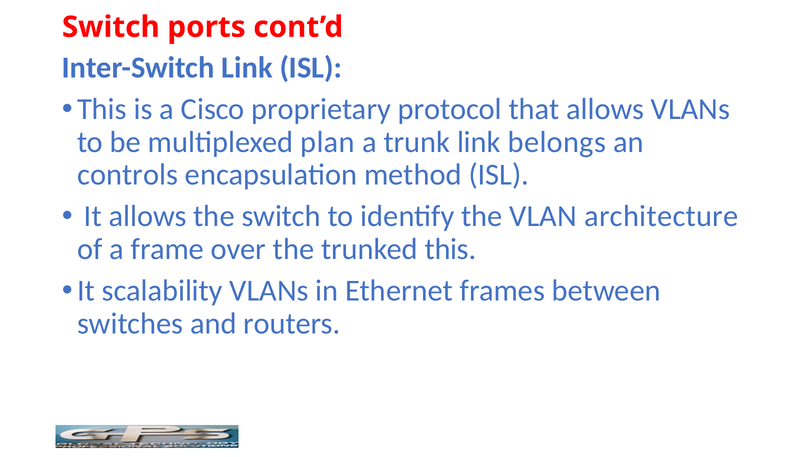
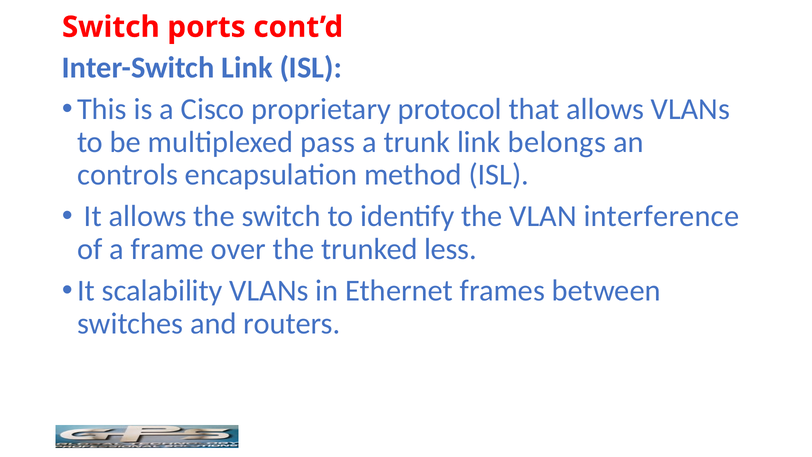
plan: plan -> pass
architecture: architecture -> interference
trunked this: this -> less
